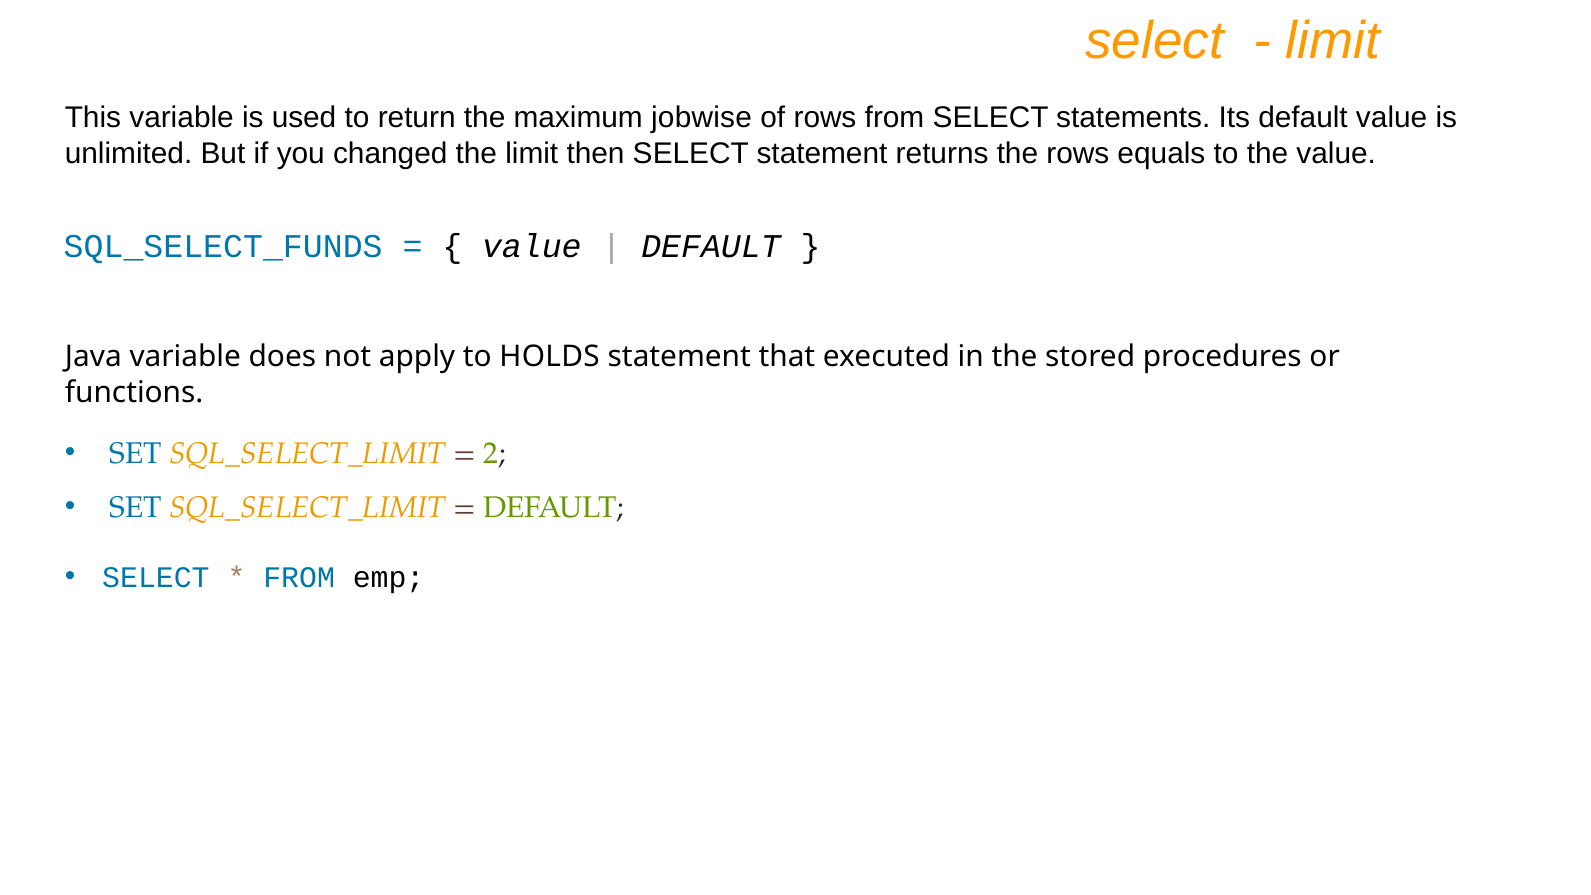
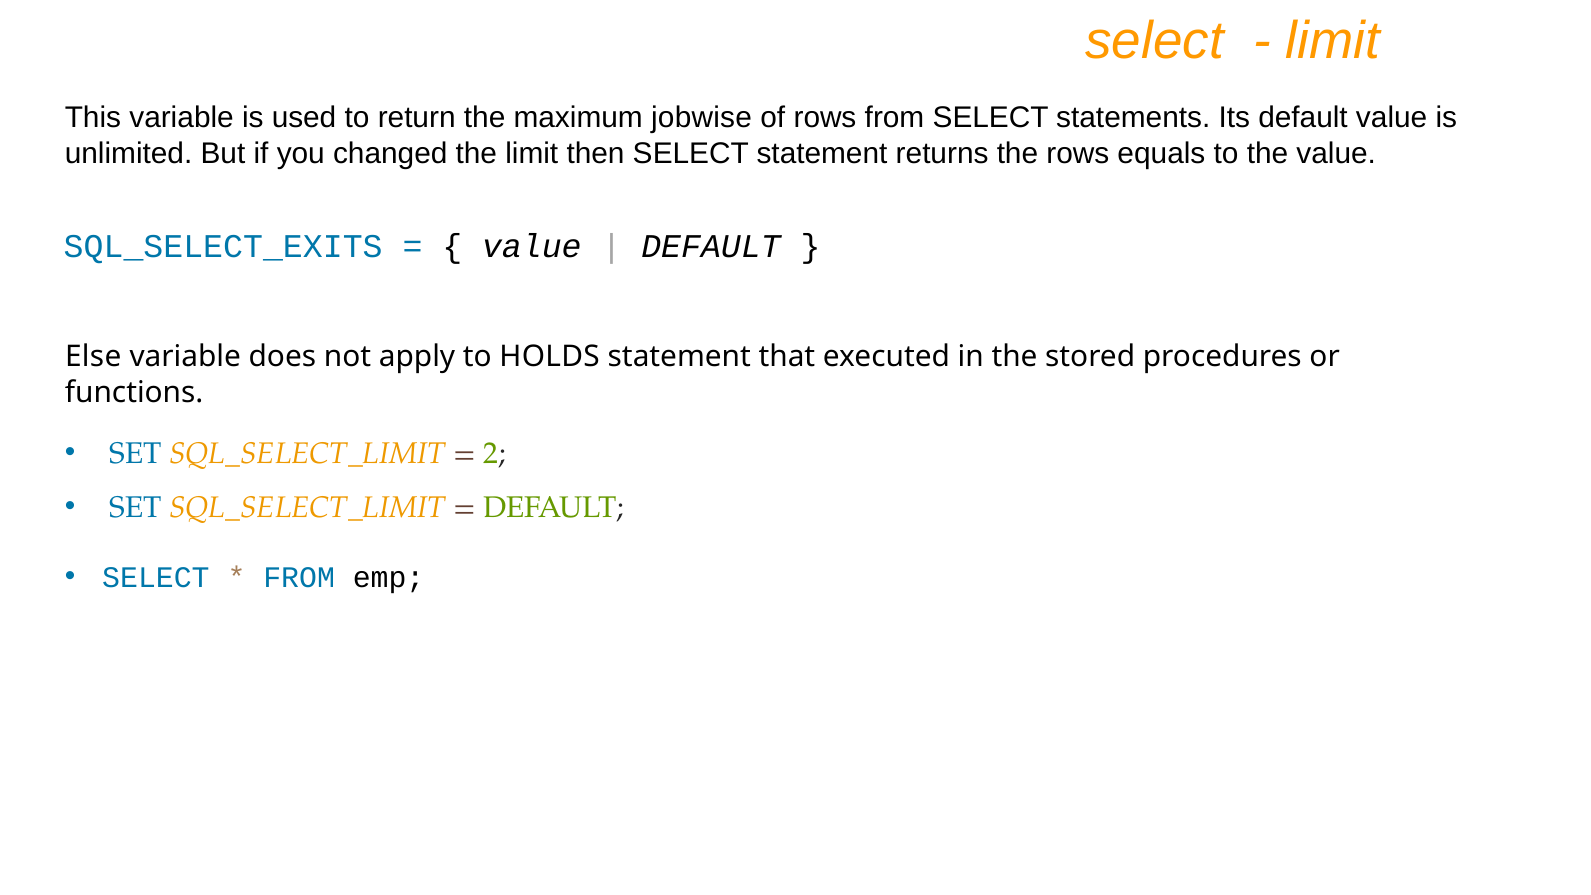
SQL_SELECT_FUNDS: SQL_SELECT_FUNDS -> SQL_SELECT_EXITS
Java: Java -> Else
